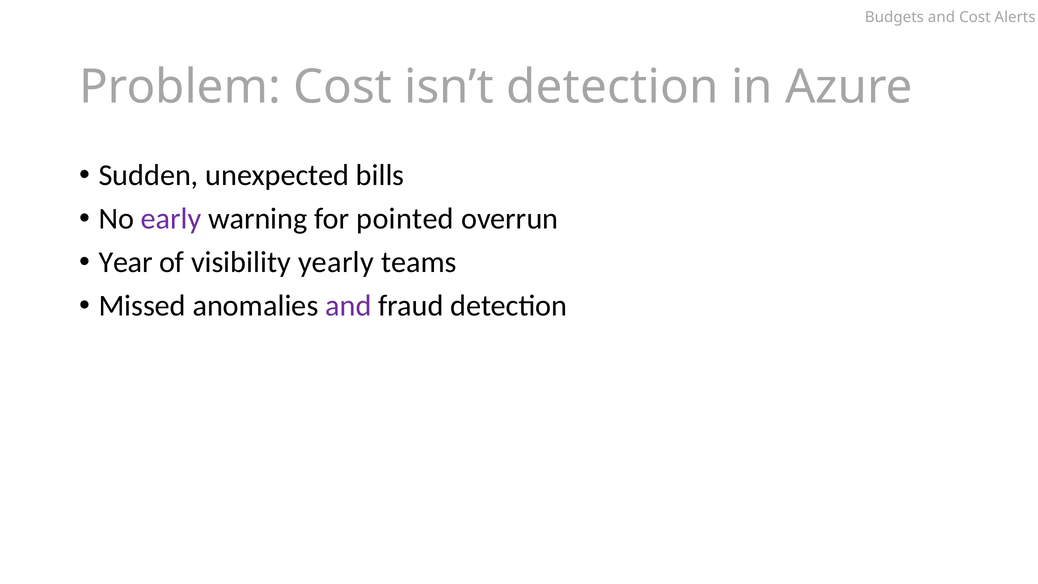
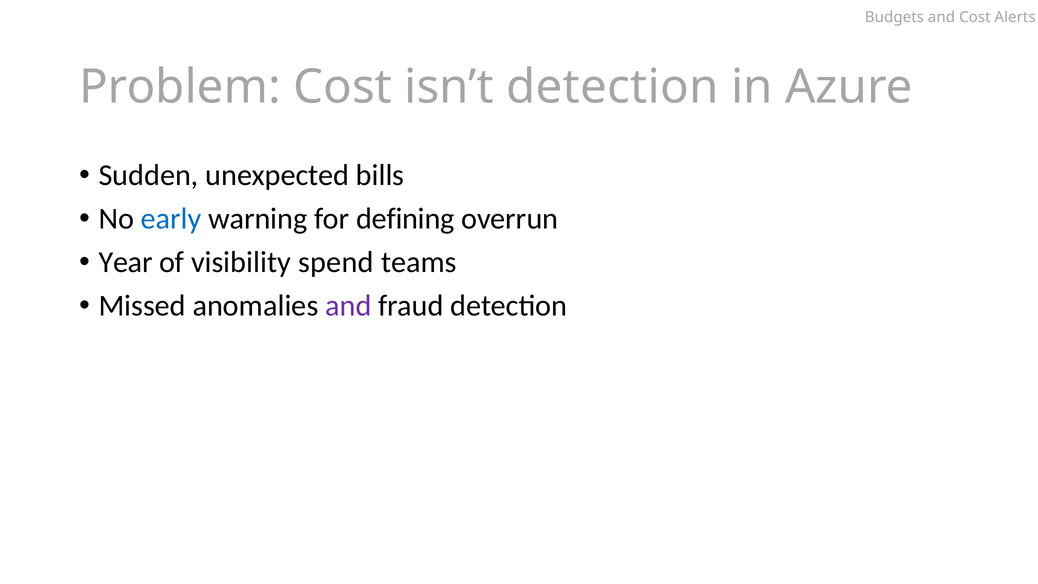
early colour: purple -> blue
pointed: pointed -> defining
yearly: yearly -> spend
